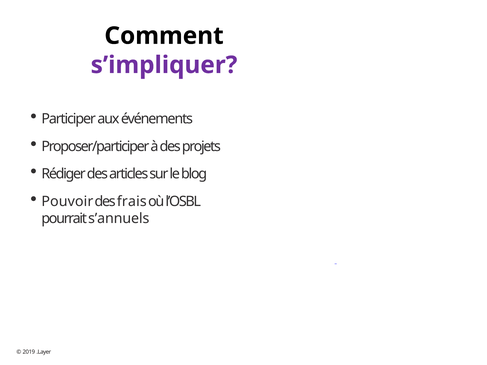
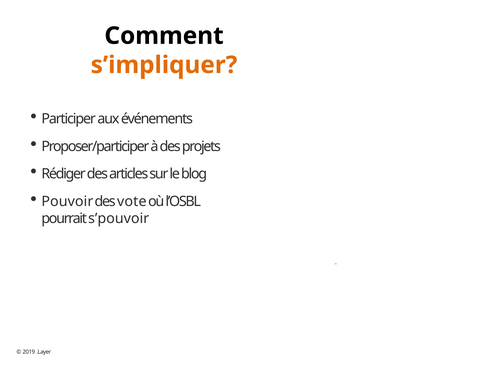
s’impliquer colour: purple -> orange
frais: frais -> vote
s’annuels: s’annuels -> s’pouvoir
